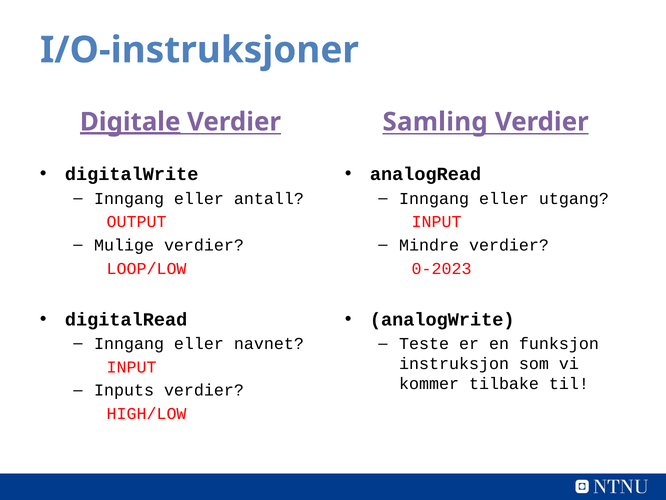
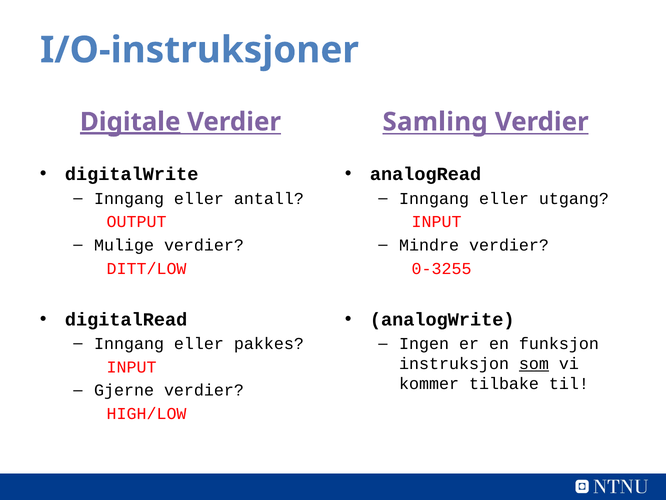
LOOP/LOW: LOOP/LOW -> DITT/LOW
0-2023: 0-2023 -> 0-3255
navnet: navnet -> pakkes
Teste: Teste -> Ingen
som underline: none -> present
Inputs: Inputs -> Gjerne
